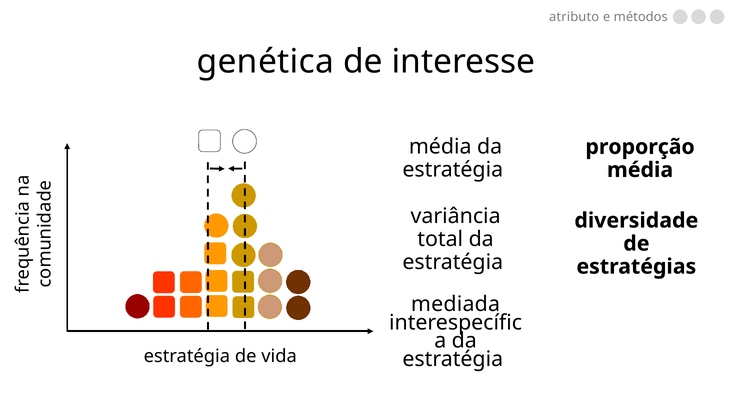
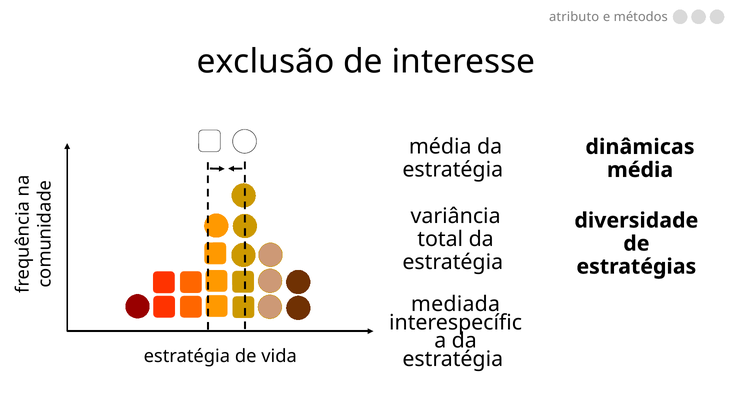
genética: genética -> exclusão
proporção: proporção -> dinâmicas
